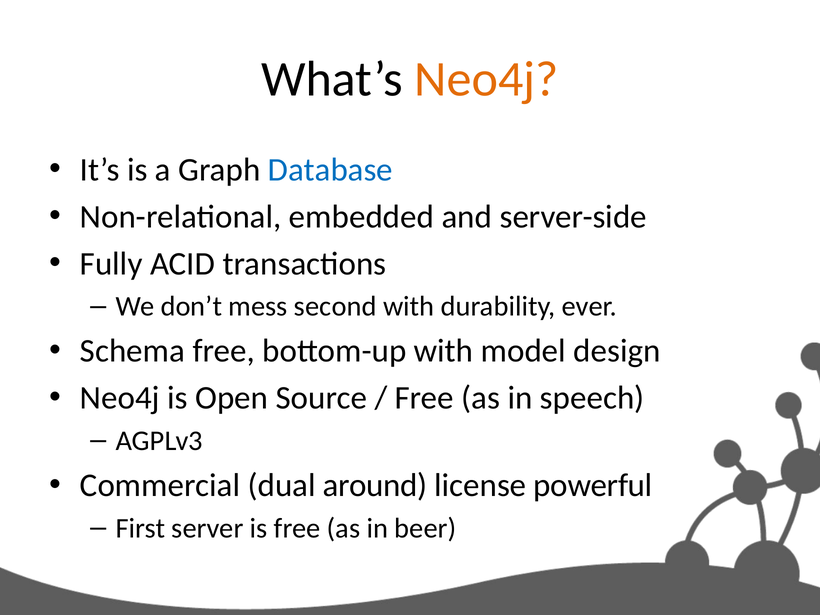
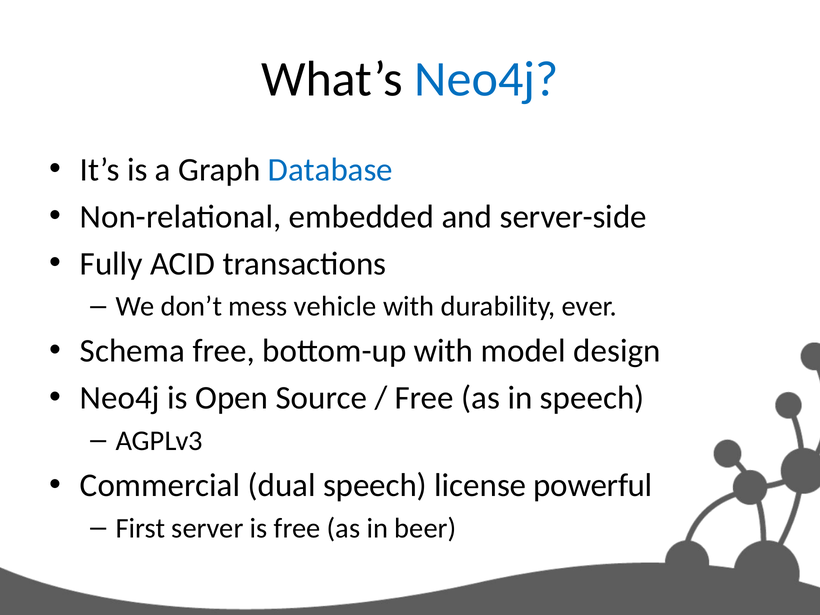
Neo4j at (486, 79) colour: orange -> blue
second: second -> vehicle
dual around: around -> speech
